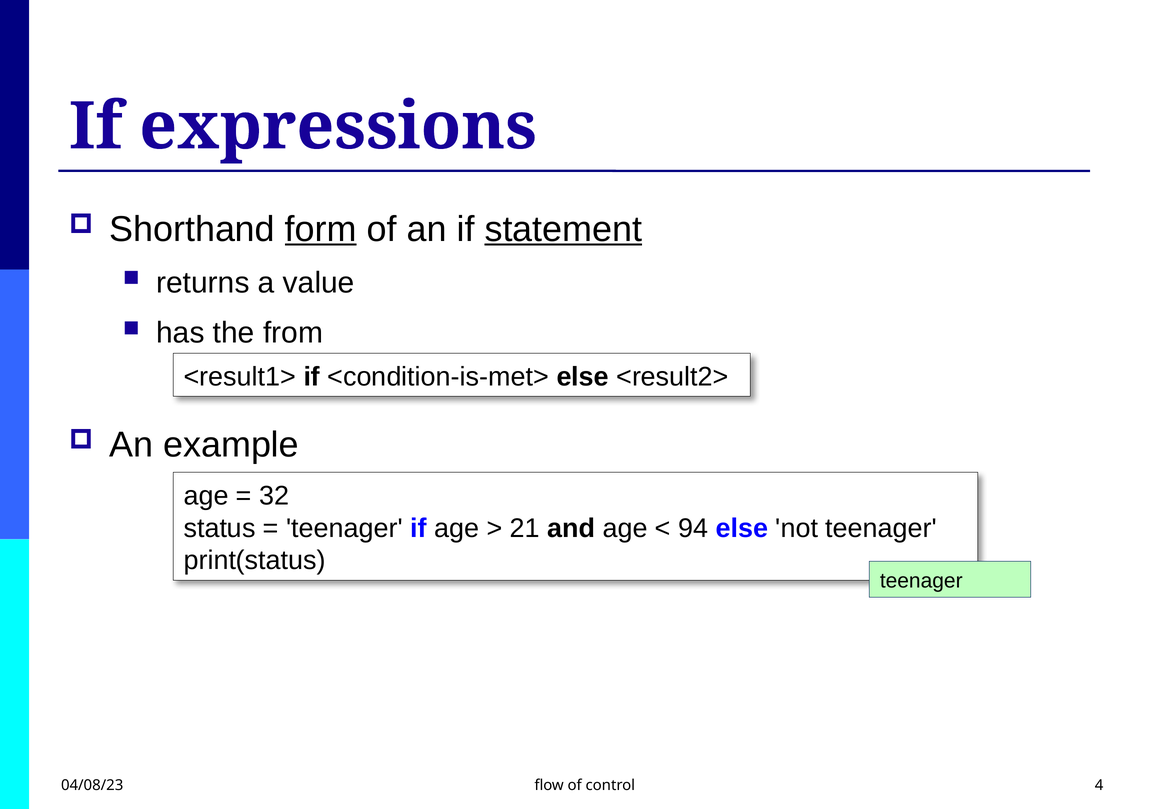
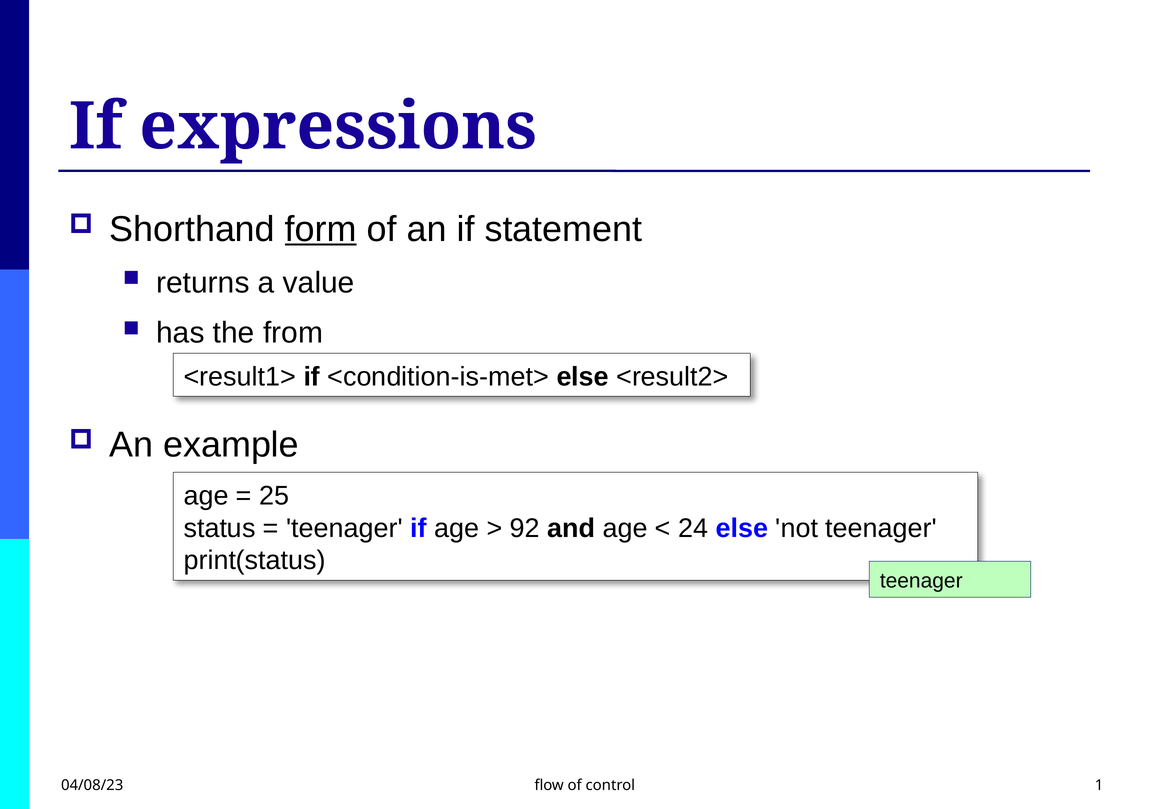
statement underline: present -> none
32: 32 -> 25
21: 21 -> 92
94: 94 -> 24
4: 4 -> 1
